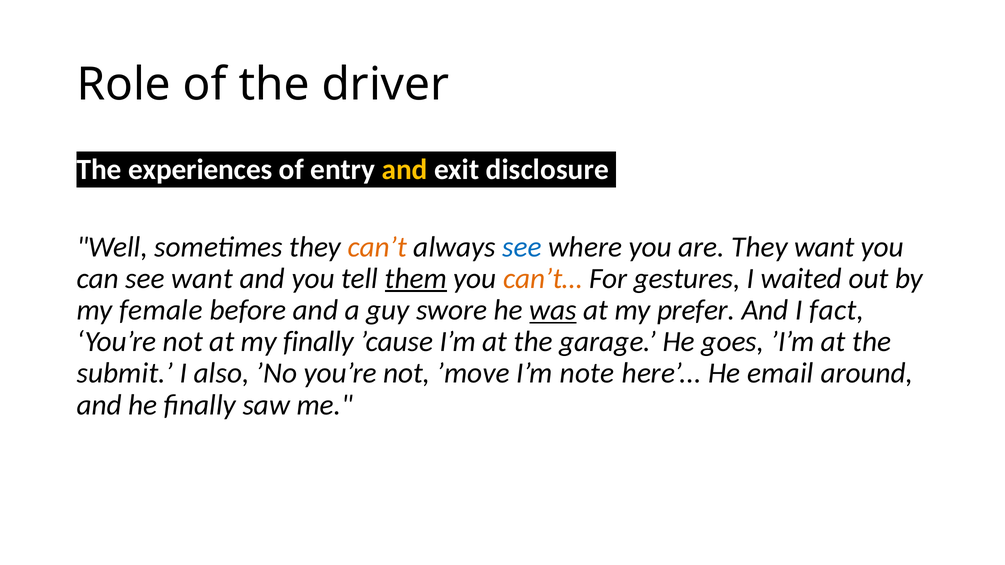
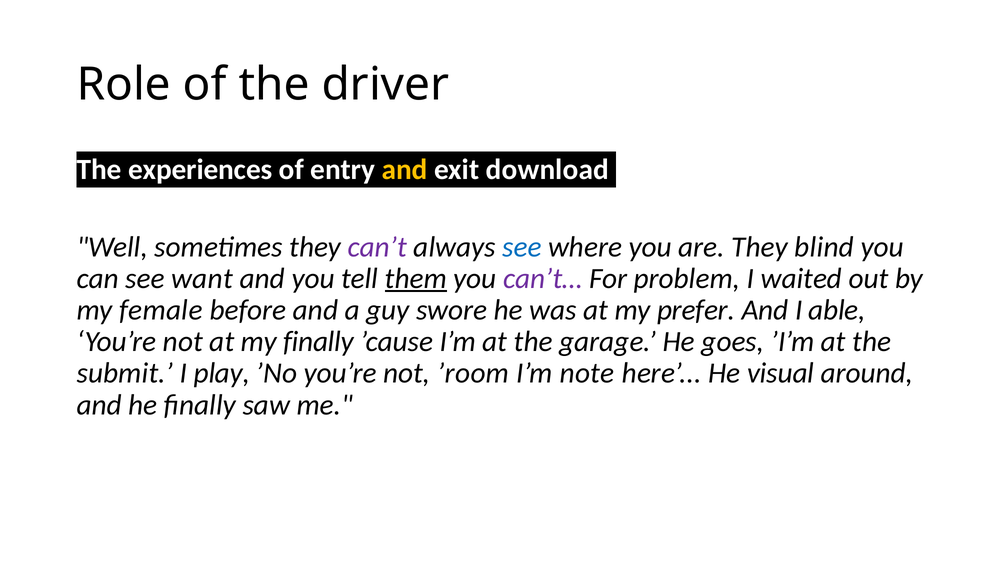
disclosure: disclosure -> download
can’t colour: orange -> purple
They want: want -> blind
can’t… colour: orange -> purple
gestures: gestures -> problem
was underline: present -> none
fact: fact -> able
also: also -> play
’move: ’move -> ’room
email: email -> visual
